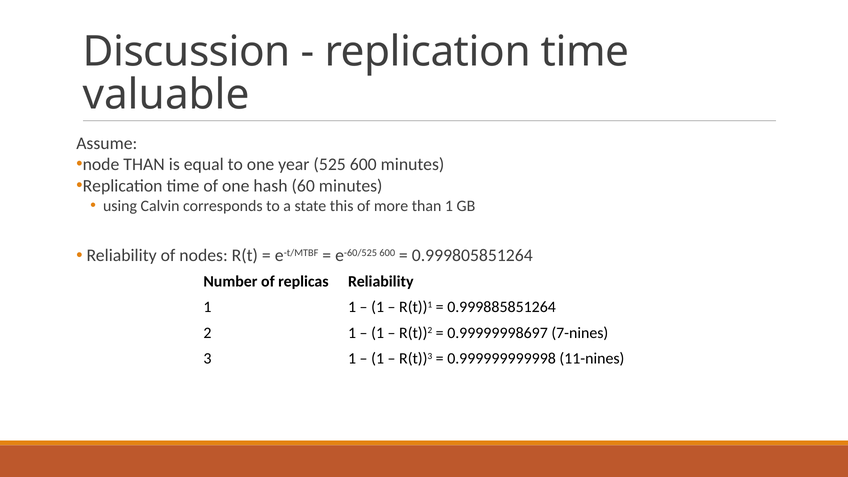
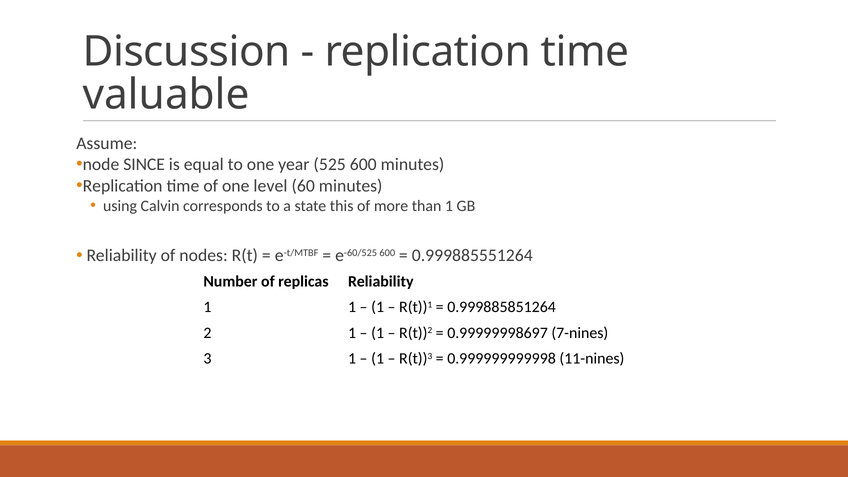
node THAN: THAN -> SINCE
hash: hash -> level
0.999805851264: 0.999805851264 -> 0.999885551264
